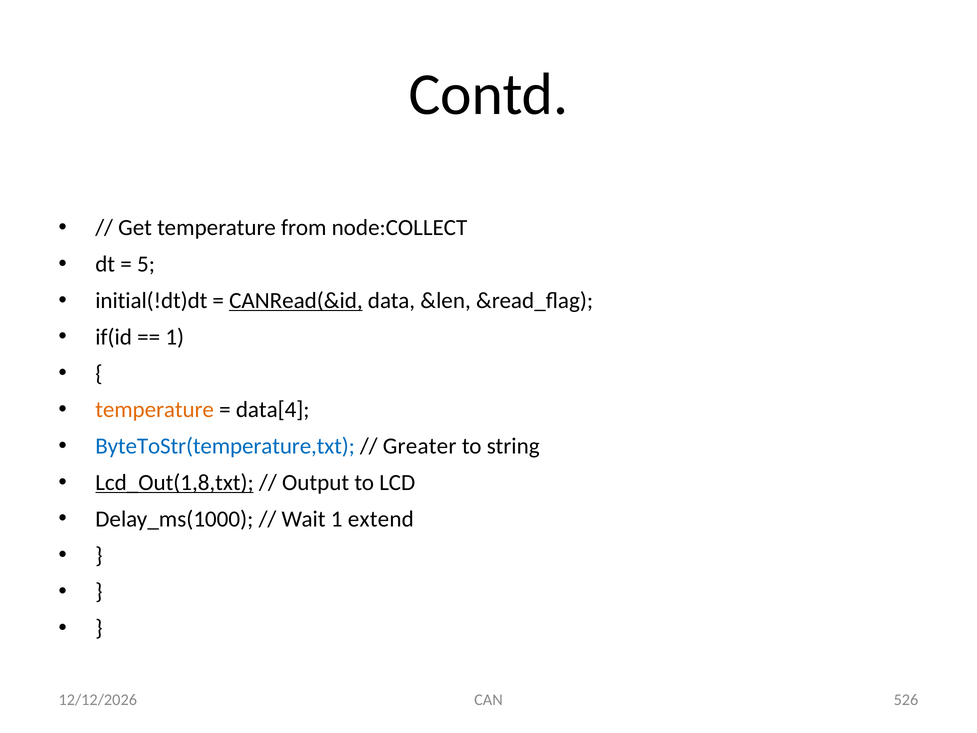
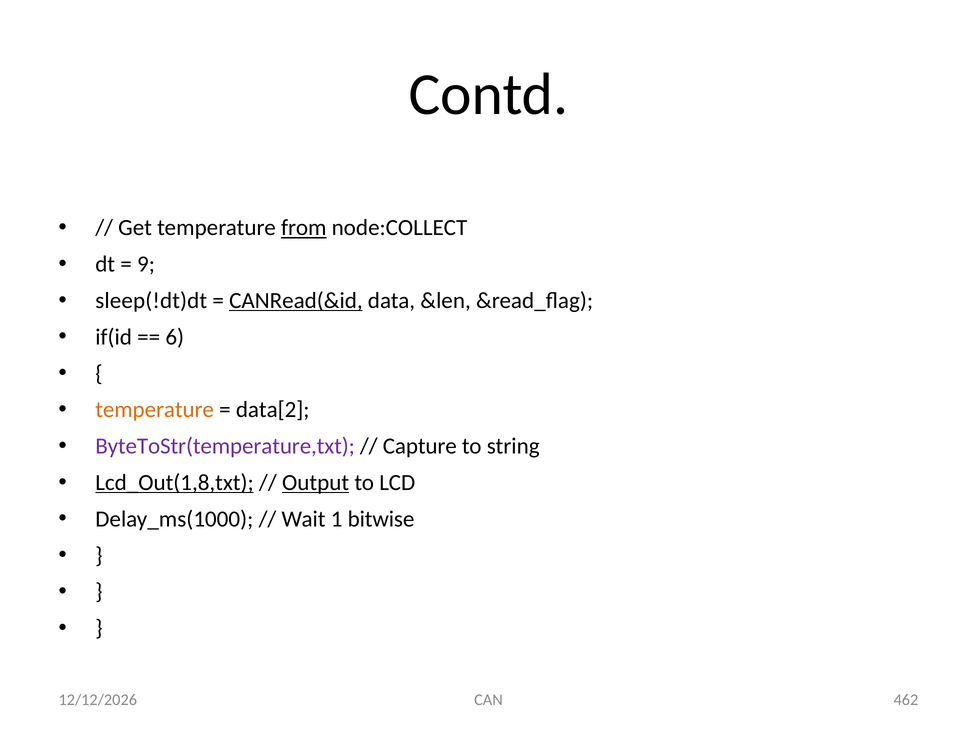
from underline: none -> present
5: 5 -> 9
initial(!dt)dt: initial(!dt)dt -> sleep(!dt)dt
1 at (175, 337): 1 -> 6
data[4: data[4 -> data[2
ByteToStr(temperature,txt colour: blue -> purple
Greater: Greater -> Capture
Output underline: none -> present
extend: extend -> bitwise
526: 526 -> 462
